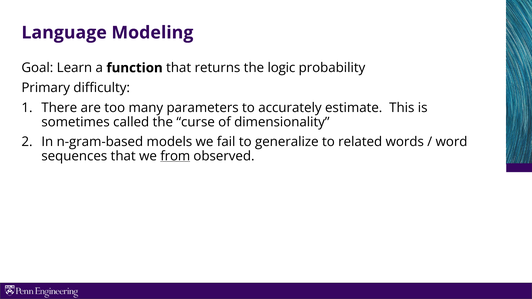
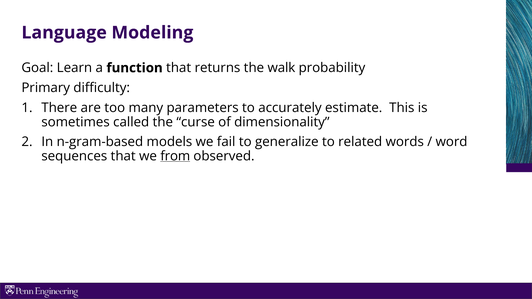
logic: logic -> walk
